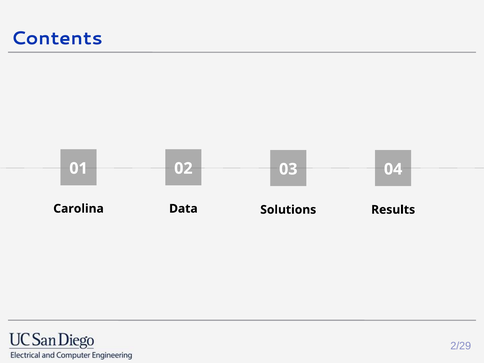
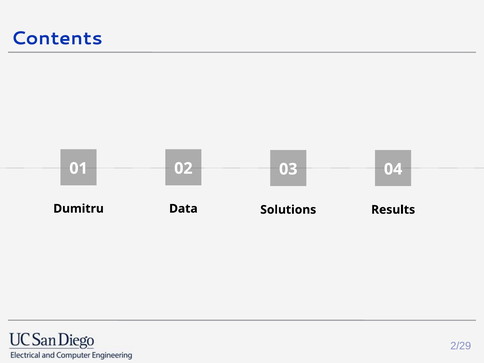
Carolina: Carolina -> Dumitru
